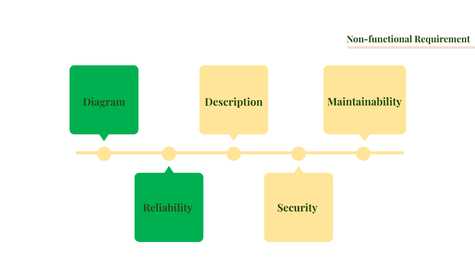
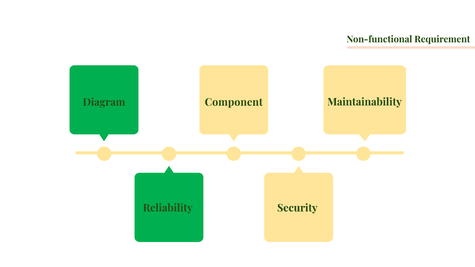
Description: Description -> Component
